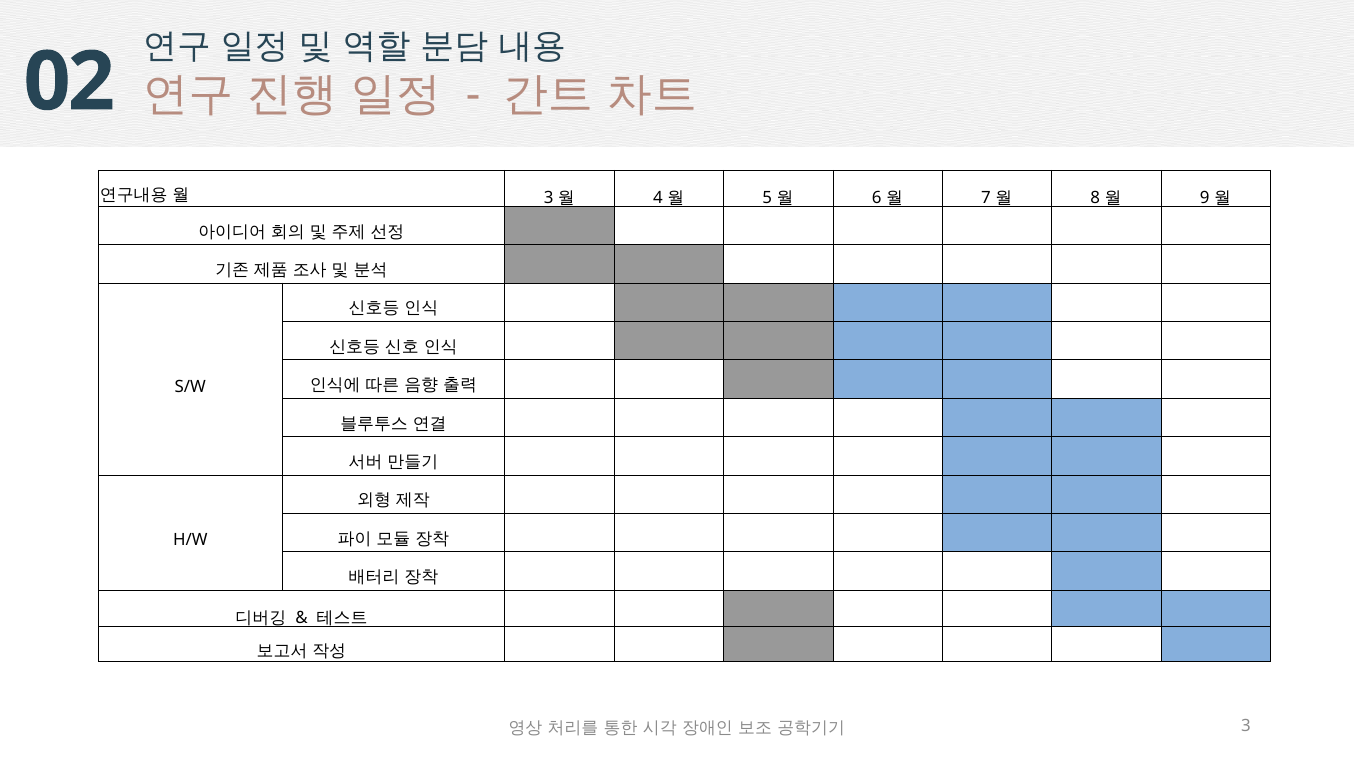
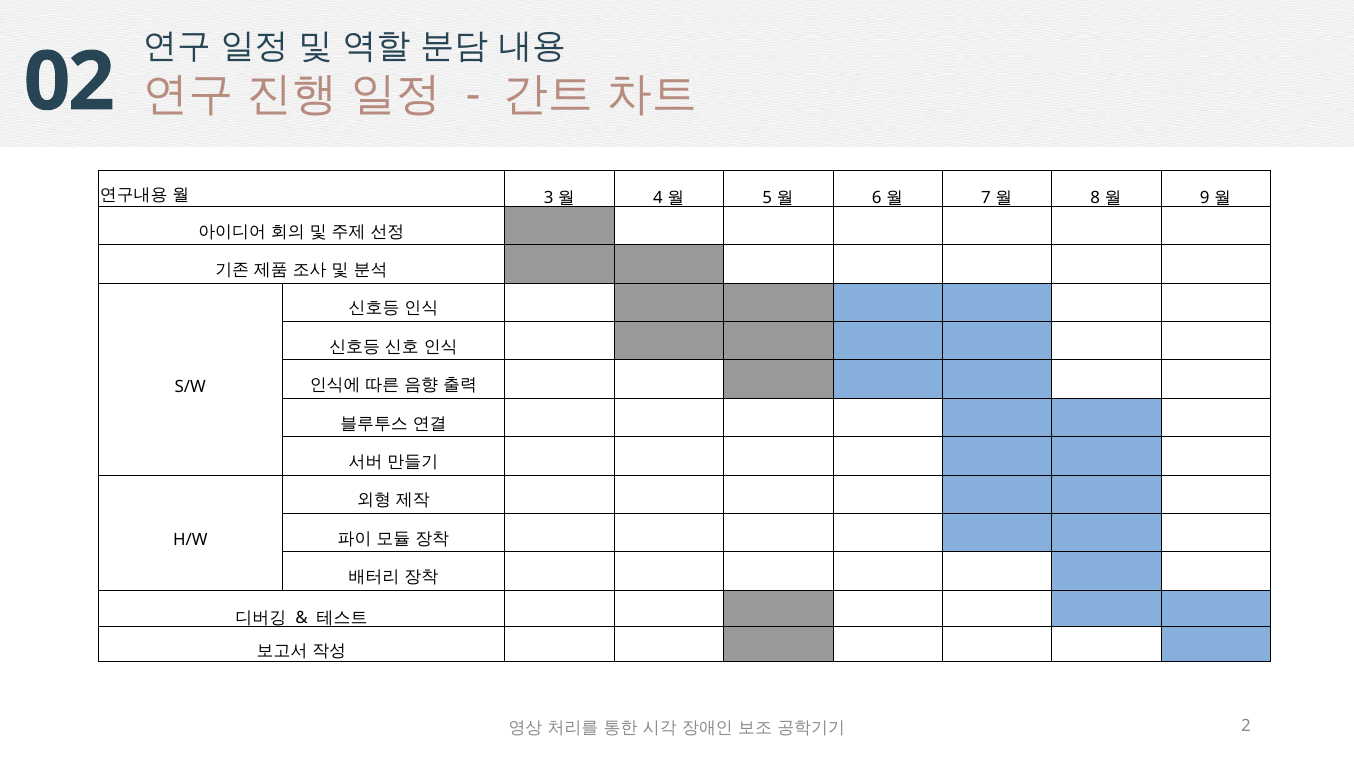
3 at (1246, 726): 3 -> 2
